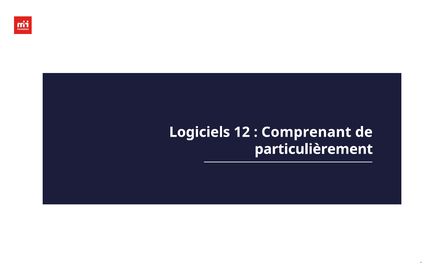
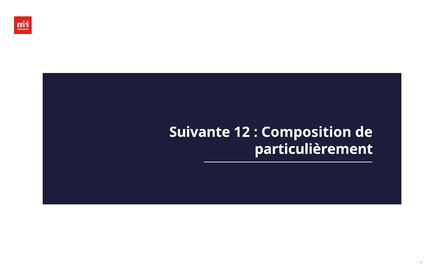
Logiciels: Logiciels -> Suivante
Comprenant: Comprenant -> Composition
